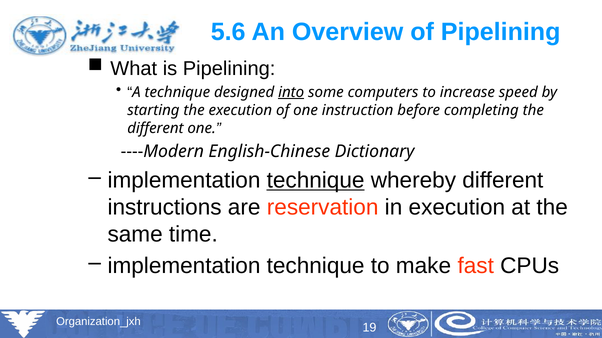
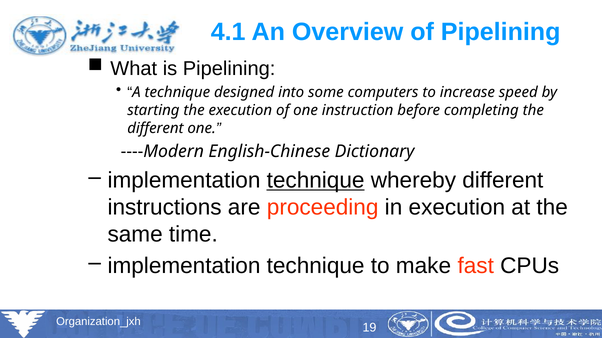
5.6: 5.6 -> 4.1
into underline: present -> none
reservation: reservation -> proceeding
